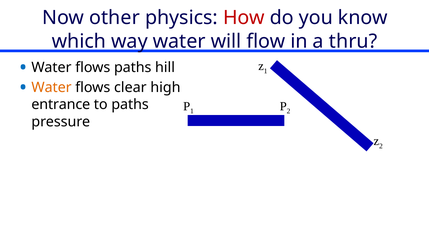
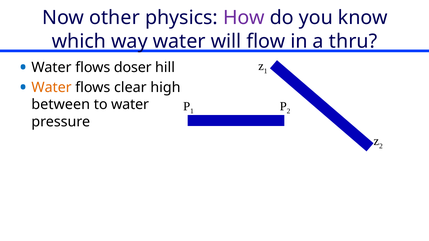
How colour: red -> purple
flows paths: paths -> doser
entrance: entrance -> between
to paths: paths -> water
